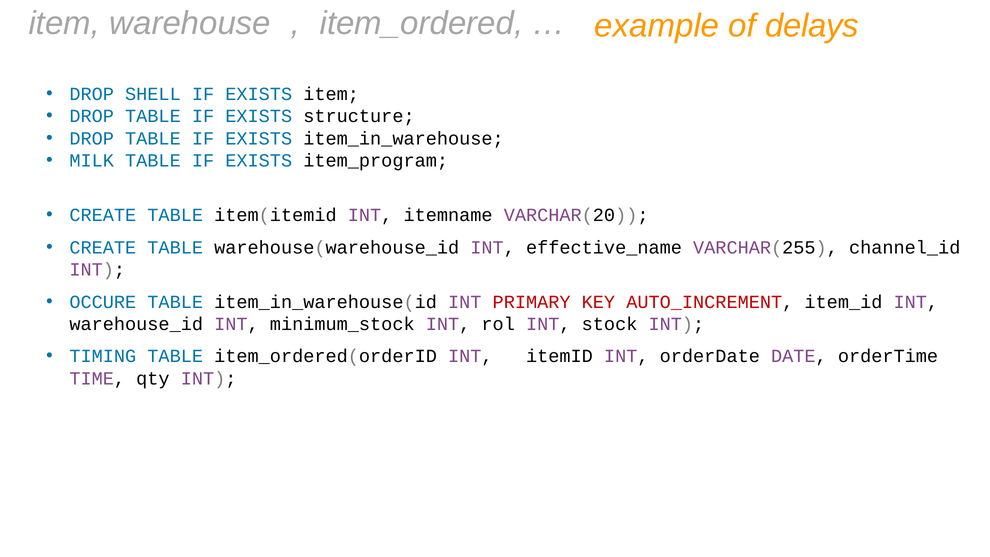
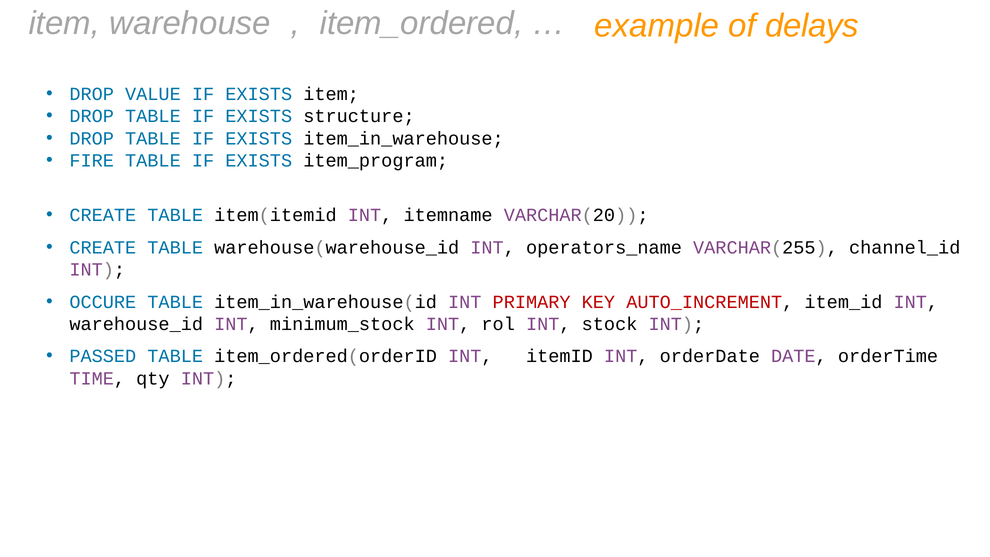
SHELL: SHELL -> VALUE
MILK: MILK -> FIRE
effective_name: effective_name -> operators_name
TIMING: TIMING -> PASSED
